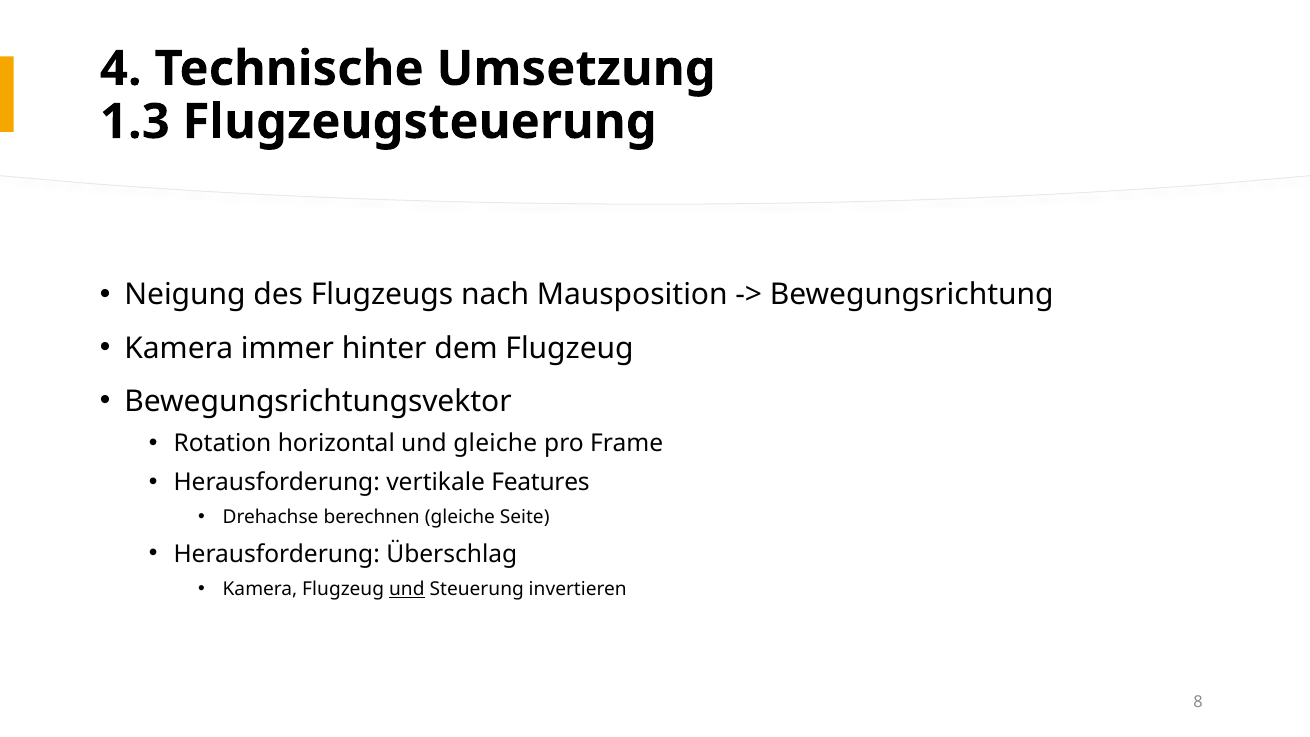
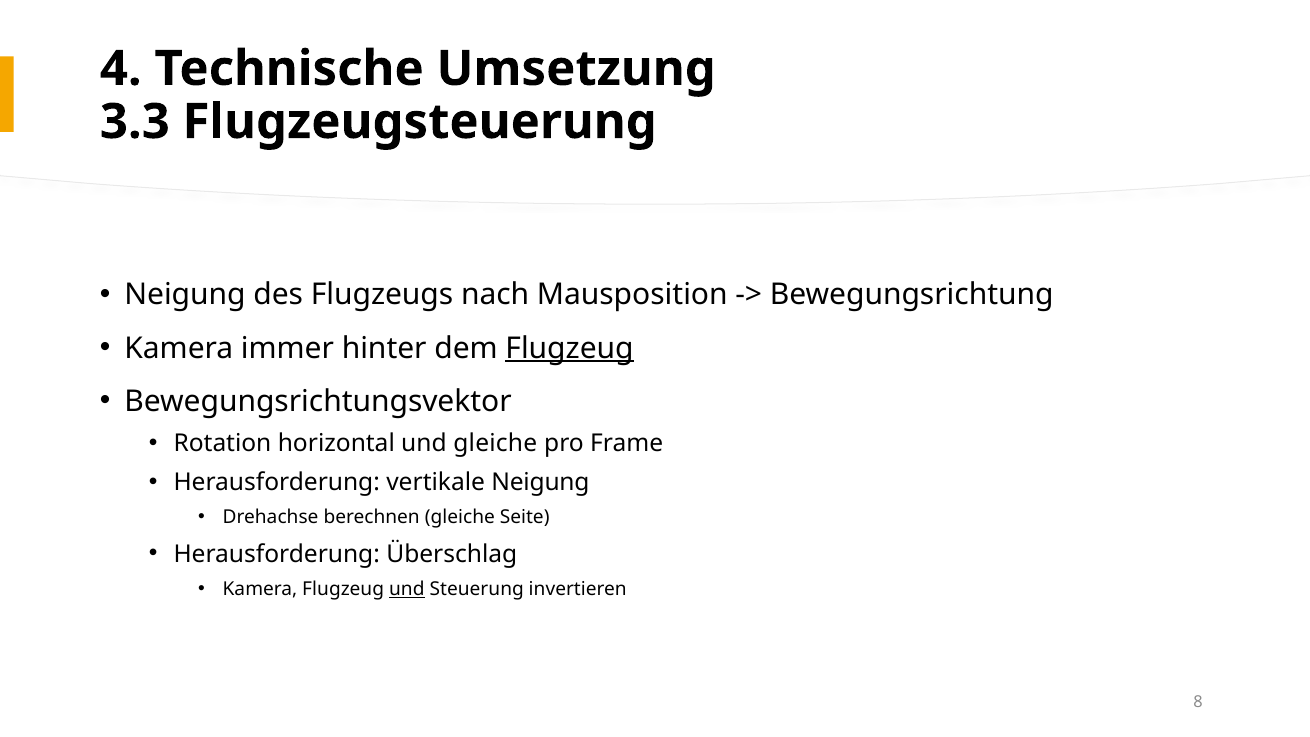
1.3: 1.3 -> 3.3
Flugzeug at (570, 348) underline: none -> present
vertikale Features: Features -> Neigung
